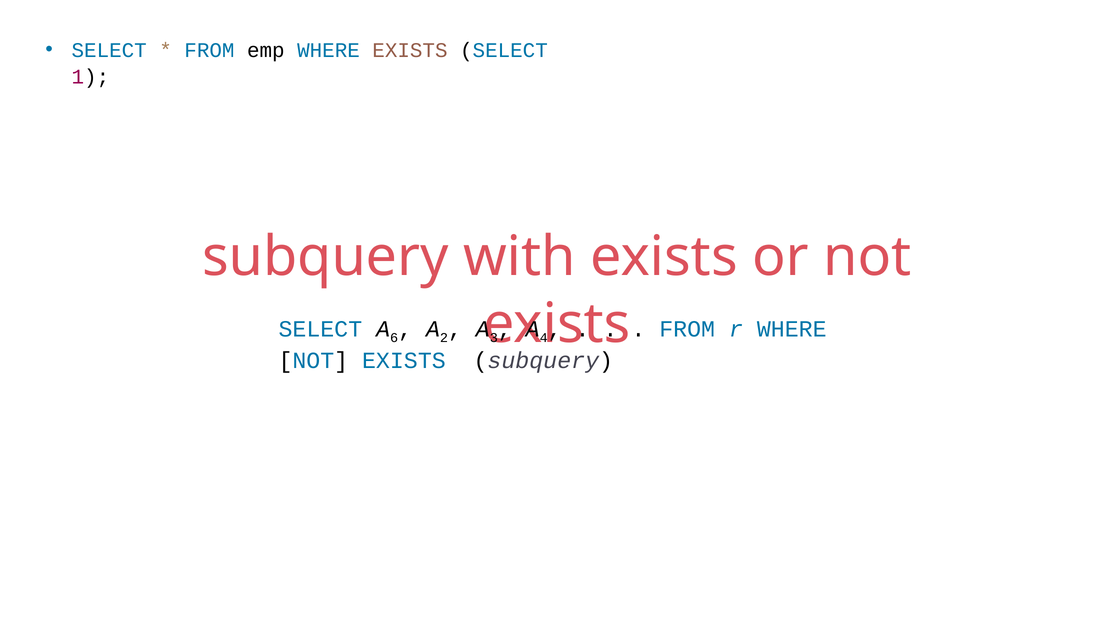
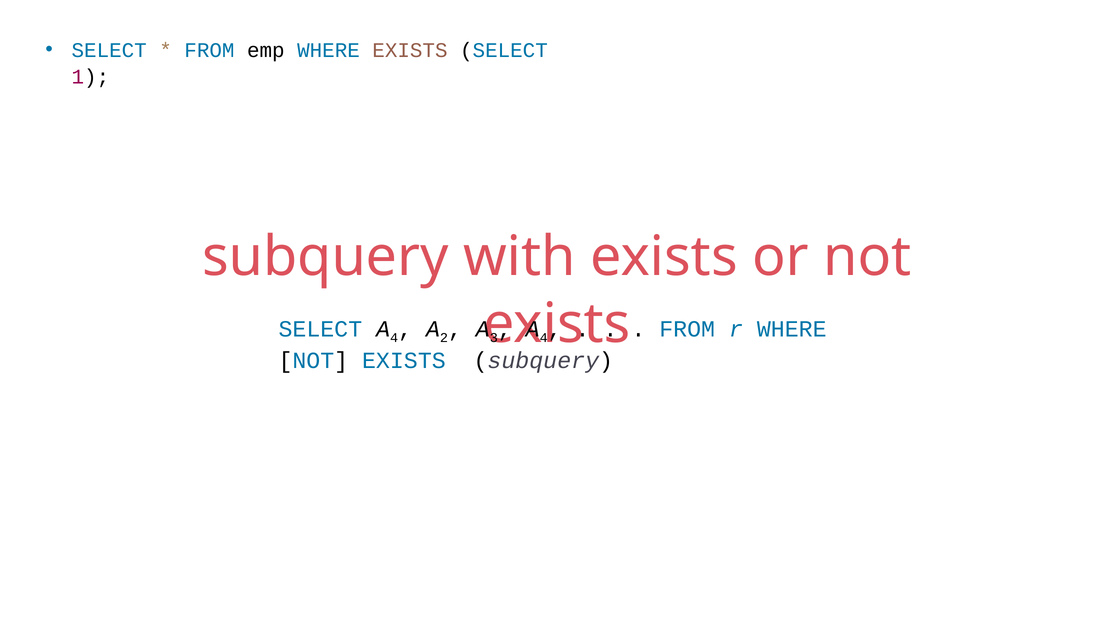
6 at (394, 338): 6 -> 4
